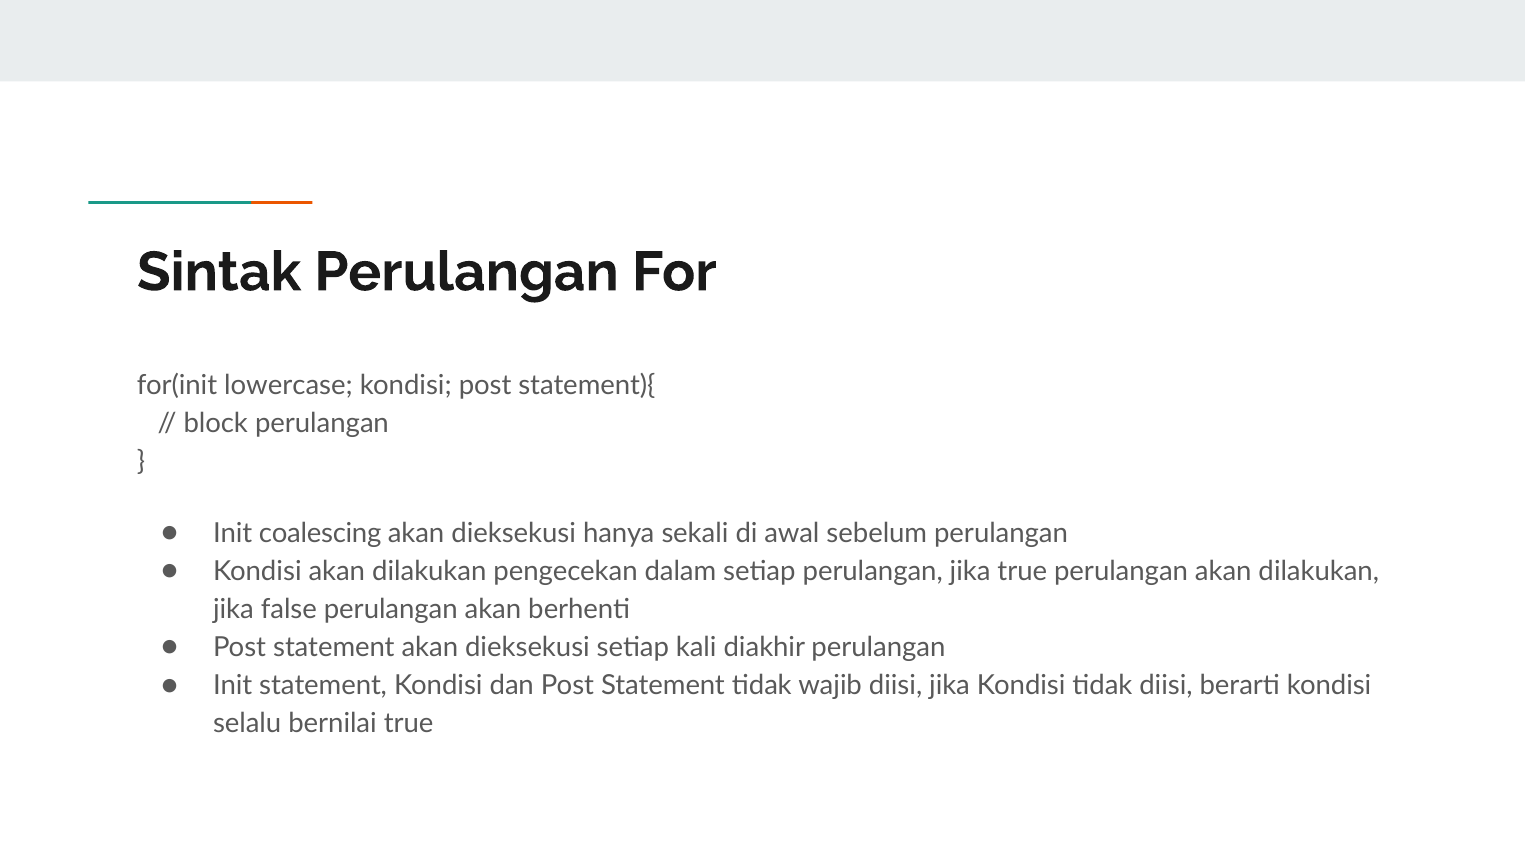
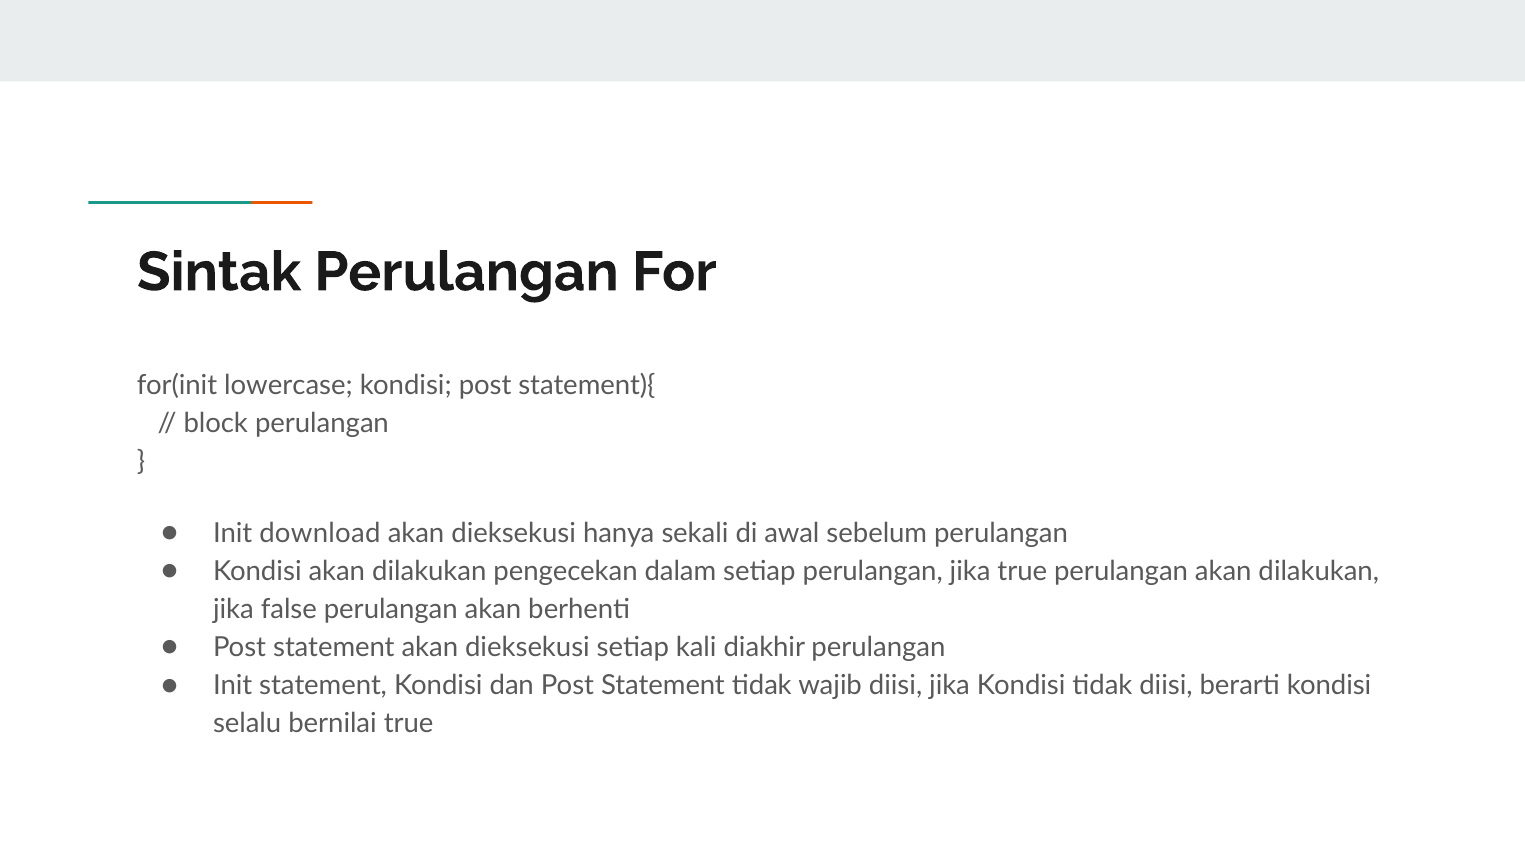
coalescing: coalescing -> download
